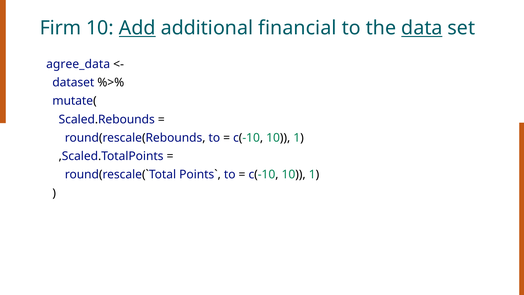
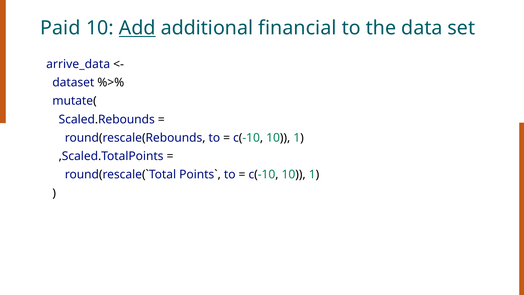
Firm: Firm -> Paid
data underline: present -> none
agree_data: agree_data -> arrive_data
